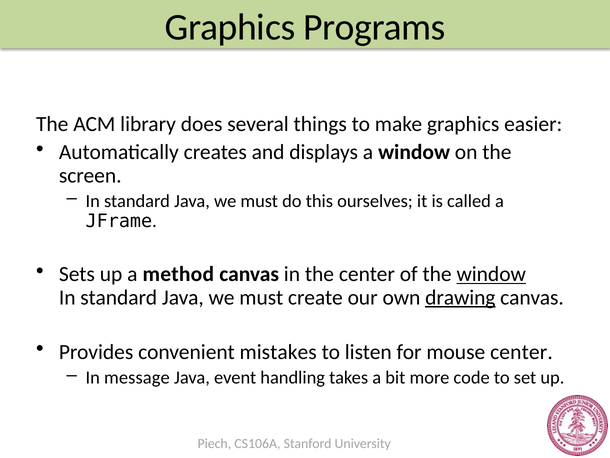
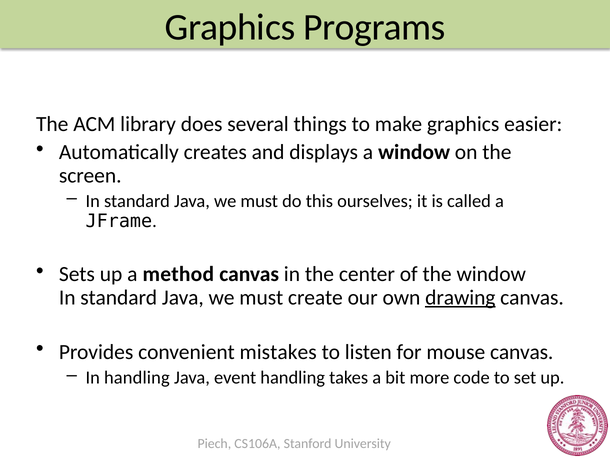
window at (491, 274) underline: present -> none
mouse center: center -> canvas
In message: message -> handling
